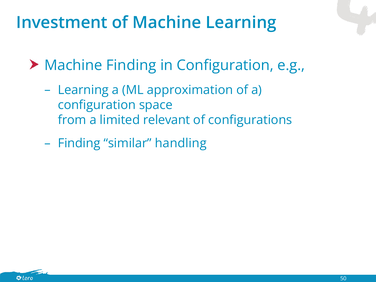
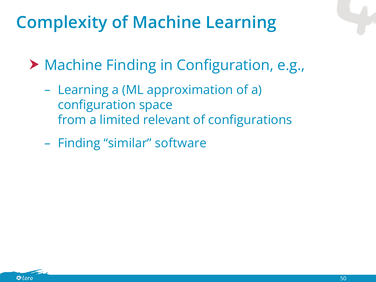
Investment: Investment -> Complexity
handling: handling -> software
